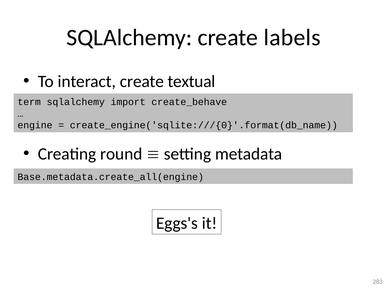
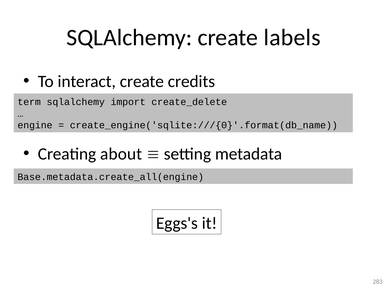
textual: textual -> credits
create_behave: create_behave -> create_delete
round: round -> about
